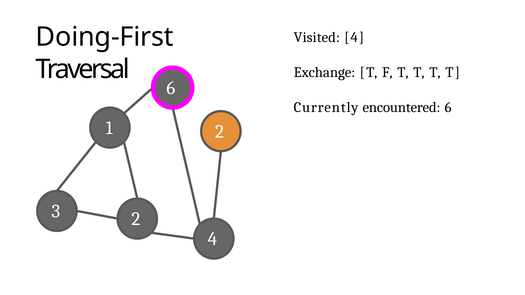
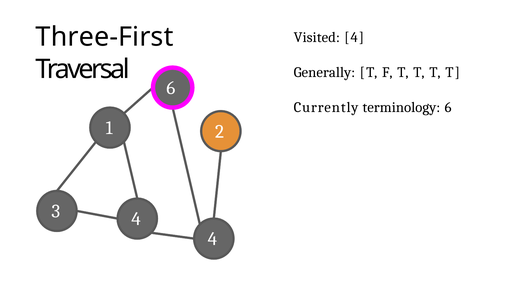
Doing-First: Doing-First -> Three-First
Exchange: Exchange -> Generally
encountered: encountered -> terminology
3 2: 2 -> 4
